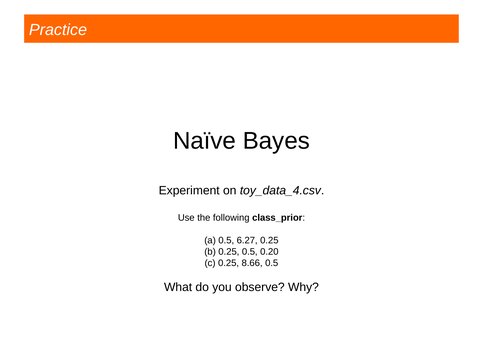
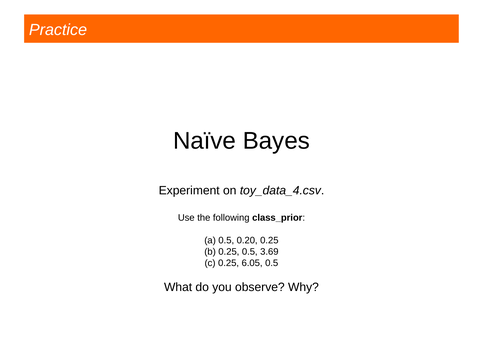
6.27: 6.27 -> 0.20
0.20: 0.20 -> 3.69
8.66: 8.66 -> 6.05
